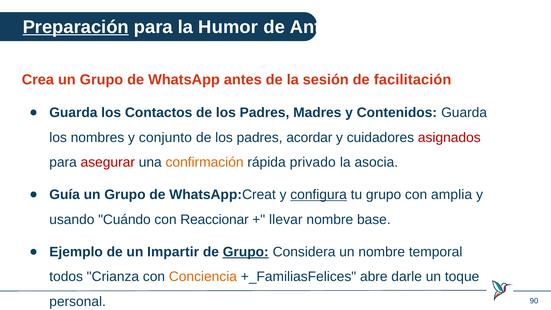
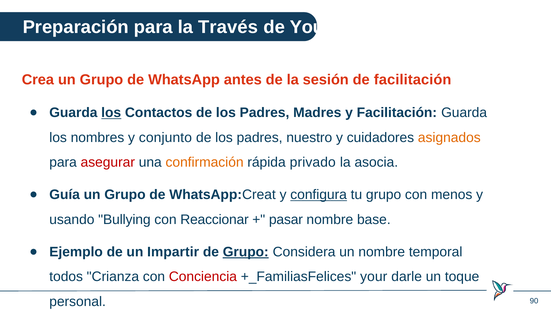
Preparación underline: present -> none
Humor: Humor -> Través
de Ante: Ante -> Your
los at (111, 113) underline: none -> present
y Contenidos: Contenidos -> Facilitación
acordar: acordar -> nuestro
asignados colour: red -> orange
amplia: amplia -> menos
Cuándo: Cuándo -> Bullying
llevar: llevar -> pasar
Conciencia colour: orange -> red
+_FamiliasFelices abre: abre -> your
